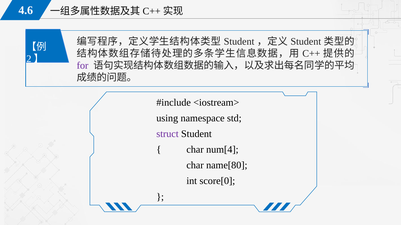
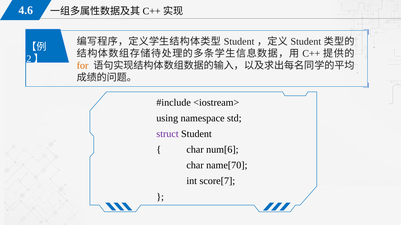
for colour: purple -> orange
num[4: num[4 -> num[6
name[80: name[80 -> name[70
score[0: score[0 -> score[7
